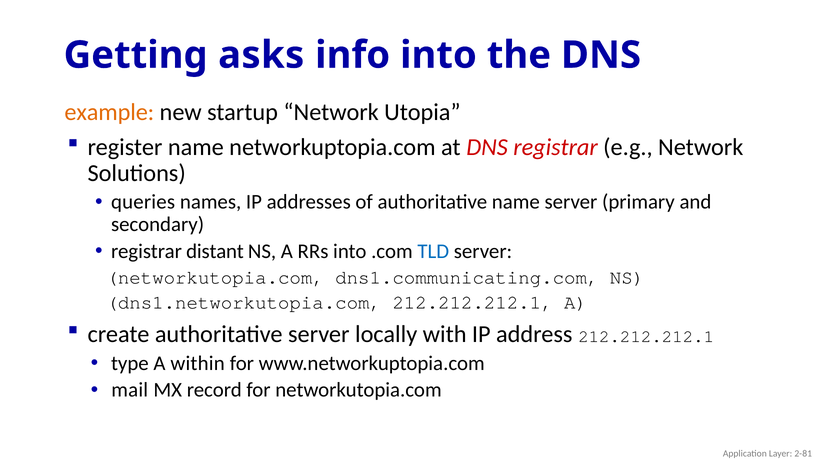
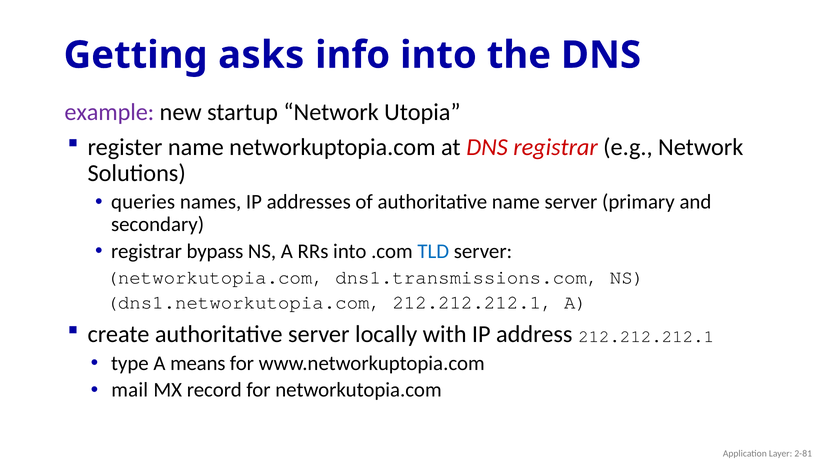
example colour: orange -> purple
distant: distant -> bypass
dns1.communicating.com: dns1.communicating.com -> dns1.transmissions.com
within: within -> means
